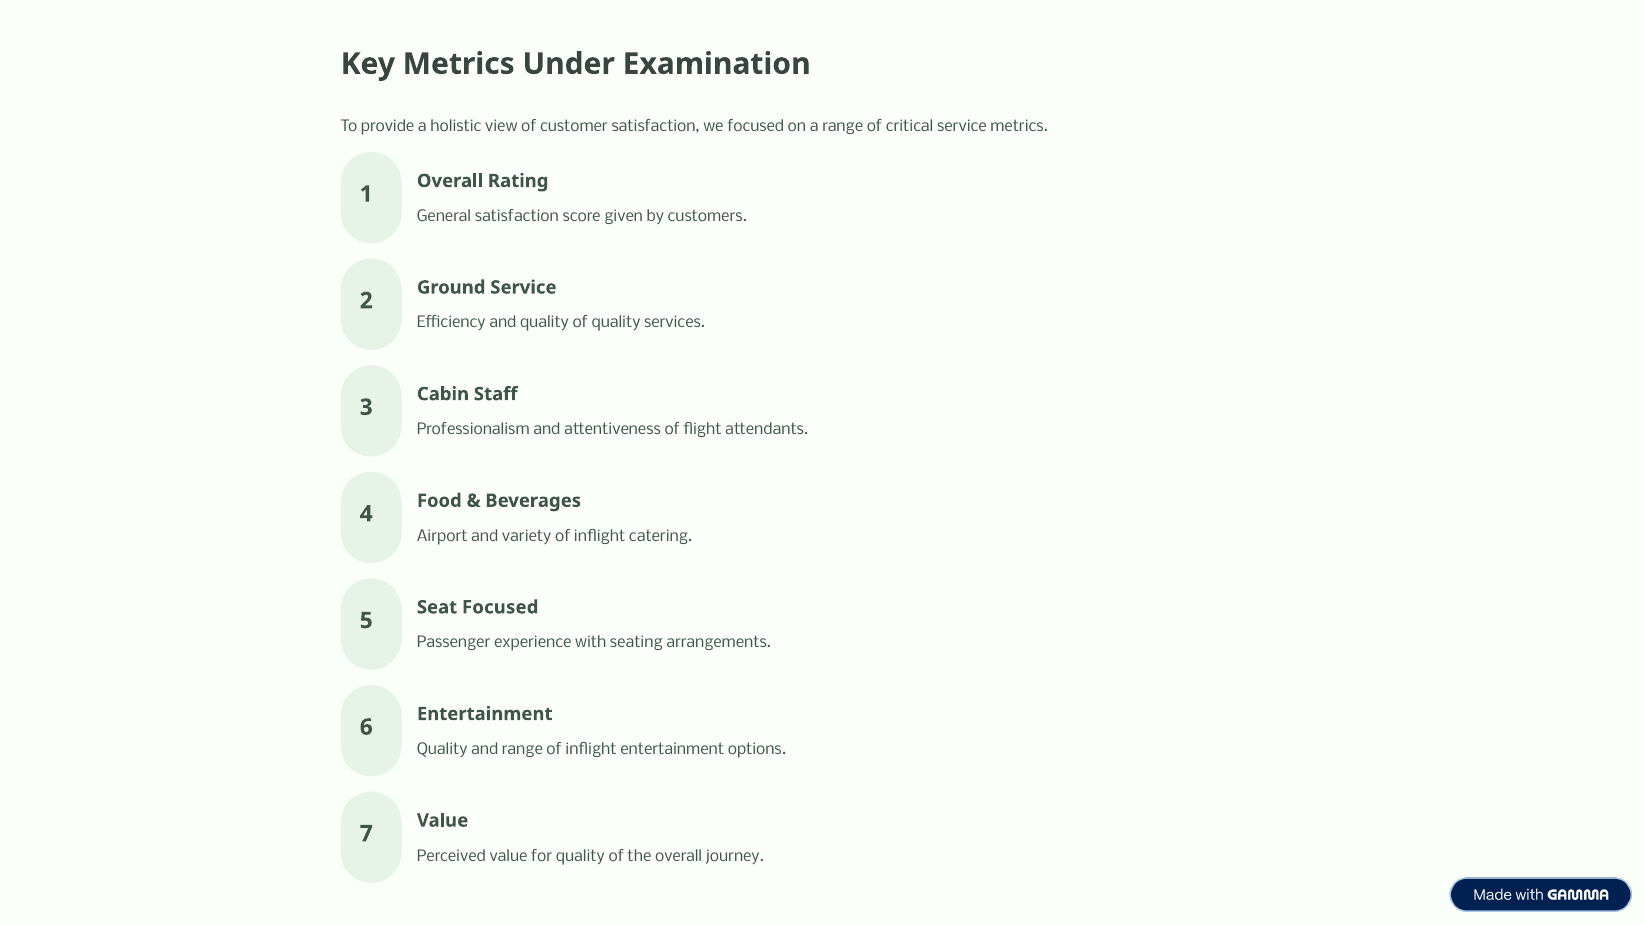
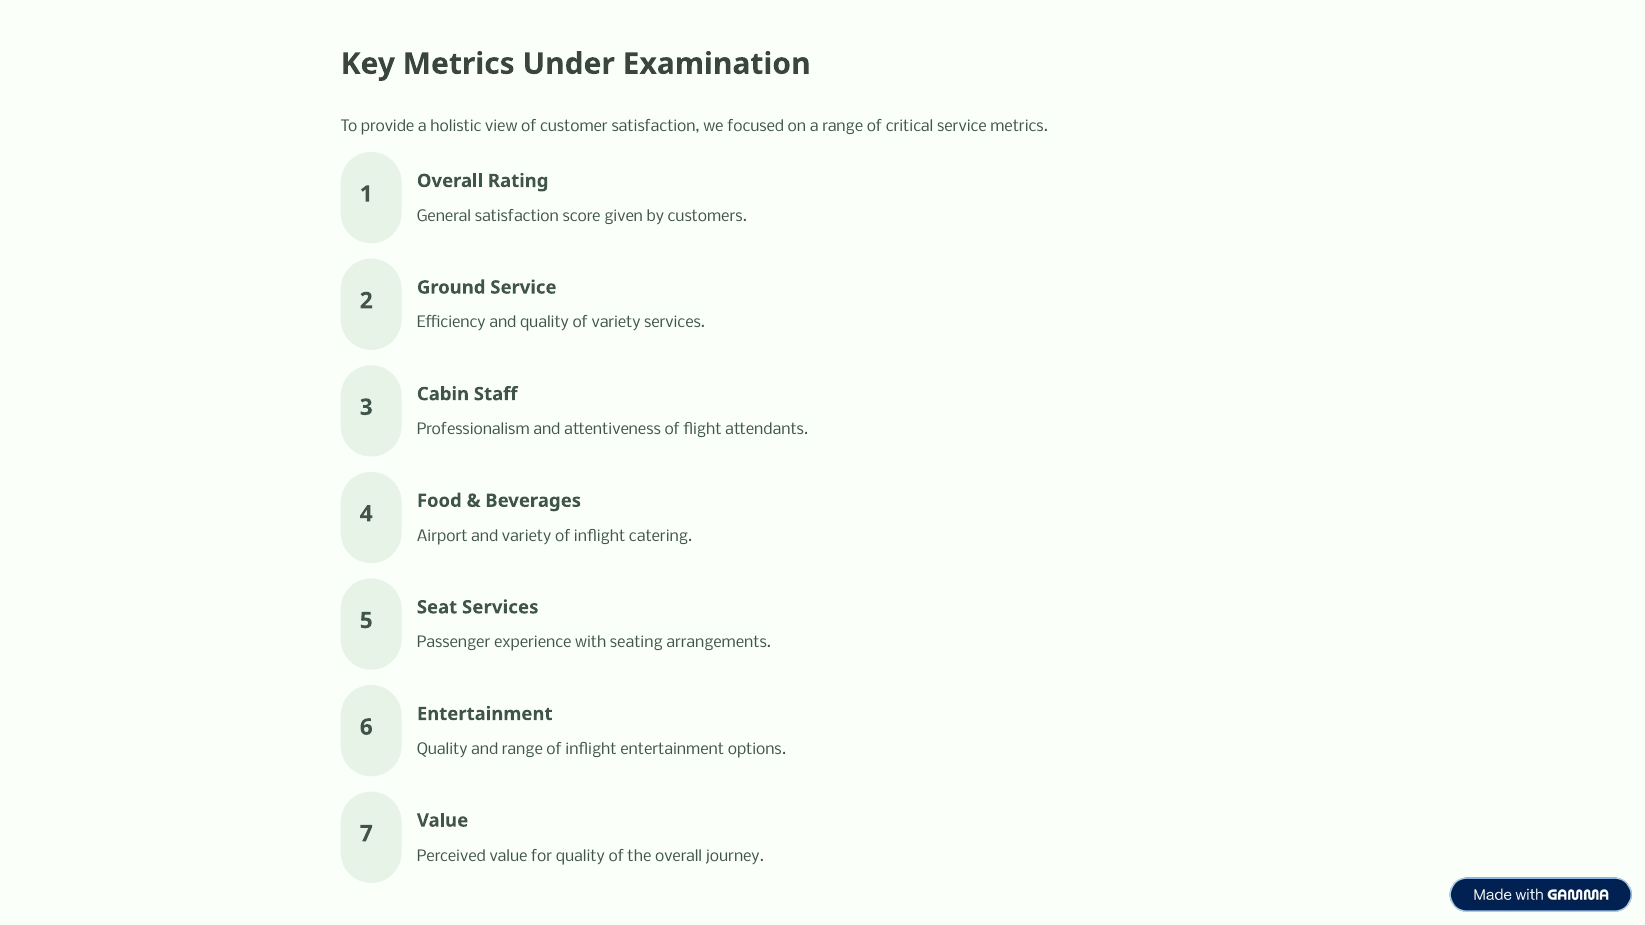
of quality: quality -> variety
Seat Focused: Focused -> Services
